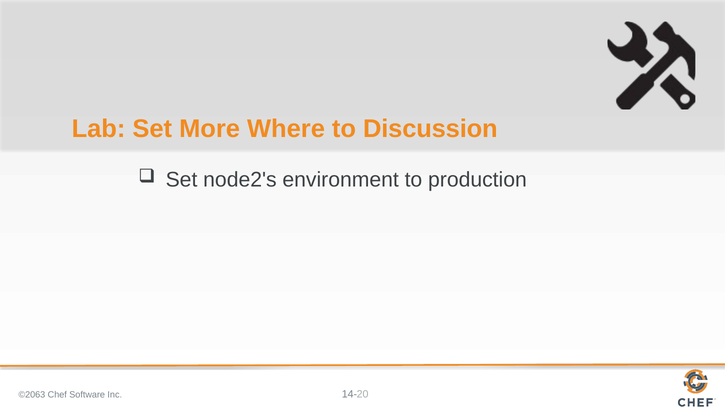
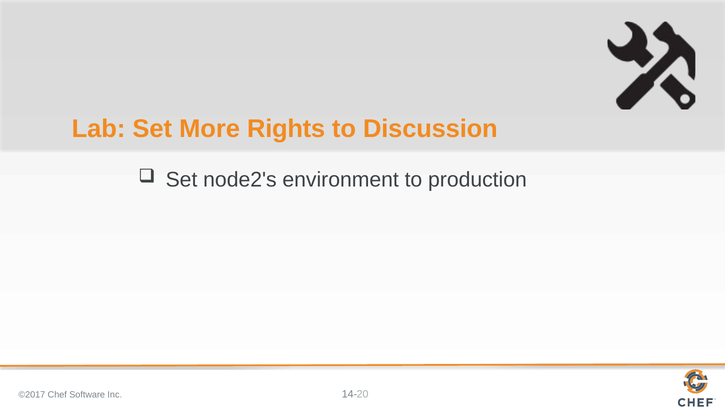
Where: Where -> Rights
©2063: ©2063 -> ©2017
